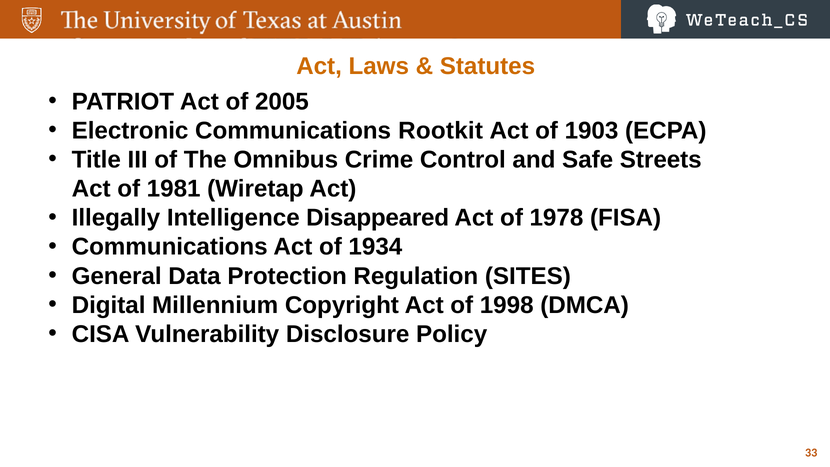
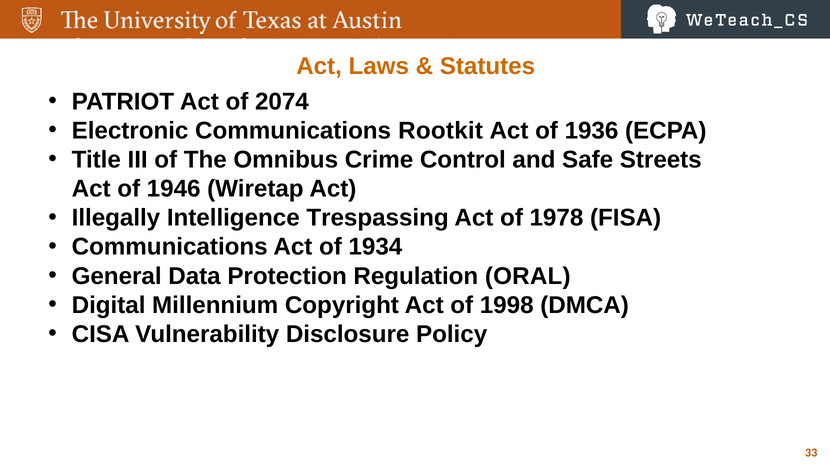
2005: 2005 -> 2074
1903: 1903 -> 1936
1981: 1981 -> 1946
Disappeared: Disappeared -> Trespassing
SITES: SITES -> ORAL
